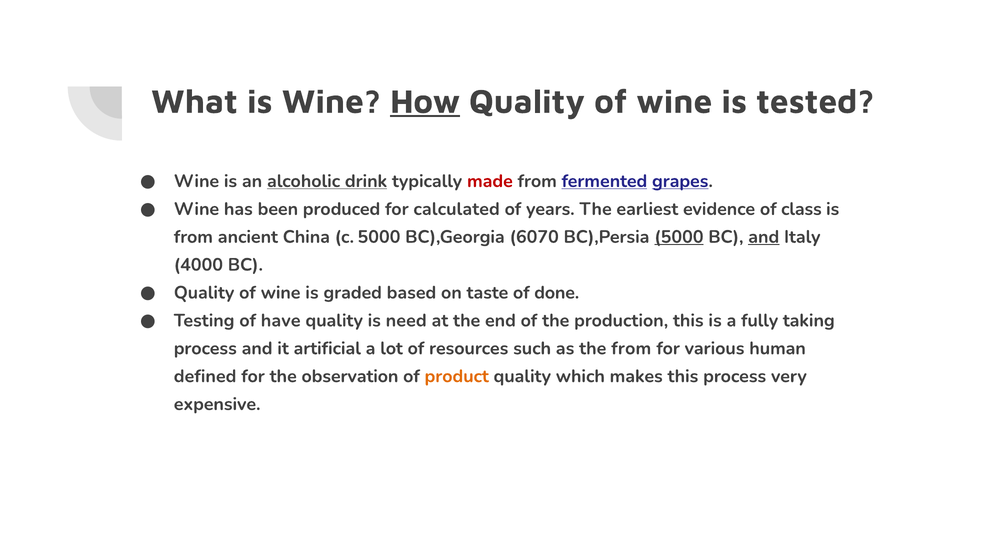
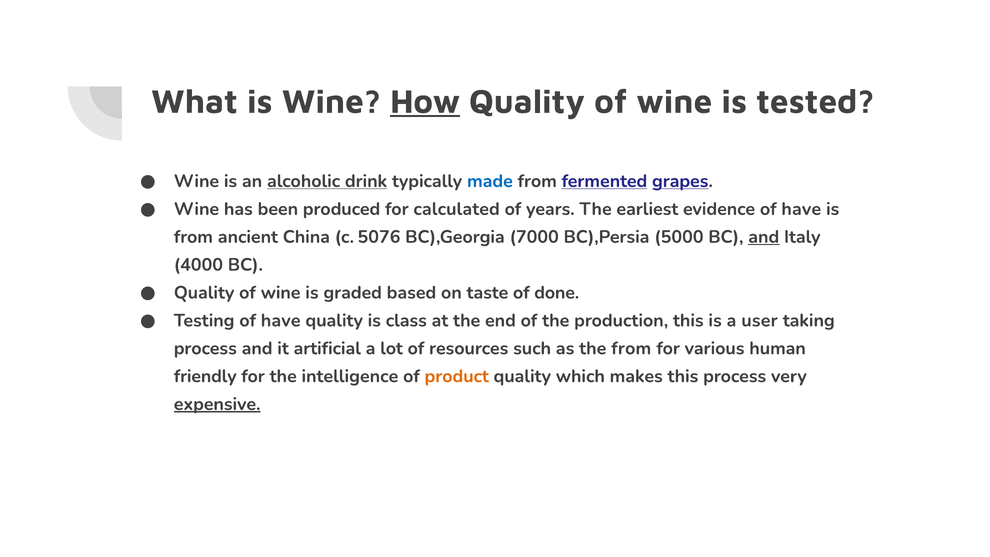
made colour: red -> blue
evidence of class: class -> have
c 5000: 5000 -> 5076
6070: 6070 -> 7000
5000 at (679, 237) underline: present -> none
need: need -> class
fully: fully -> user
defined: defined -> friendly
observation: observation -> intelligence
expensive underline: none -> present
